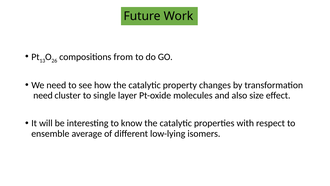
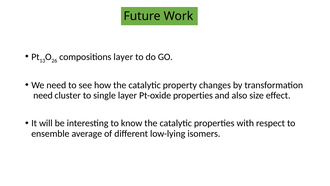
compositions from: from -> layer
Pt-oxide molecules: molecules -> properties
